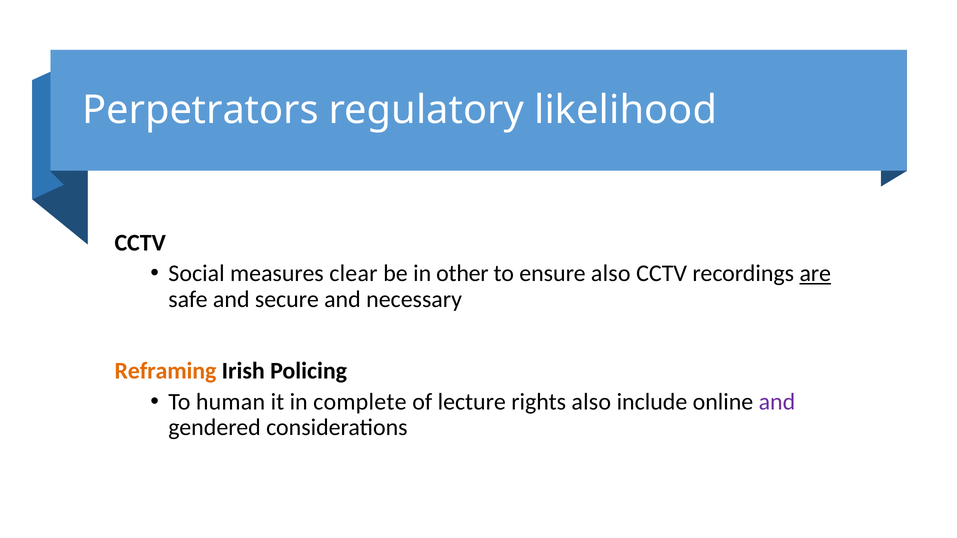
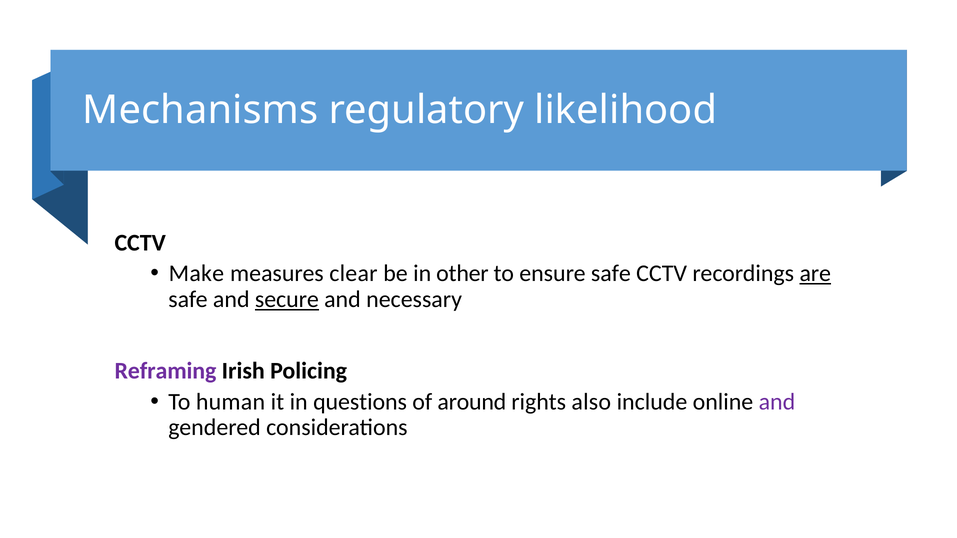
Perpetrators: Perpetrators -> Mechanisms
Social: Social -> Make
ensure also: also -> safe
secure underline: none -> present
Reframing colour: orange -> purple
complete: complete -> questions
lecture: lecture -> around
